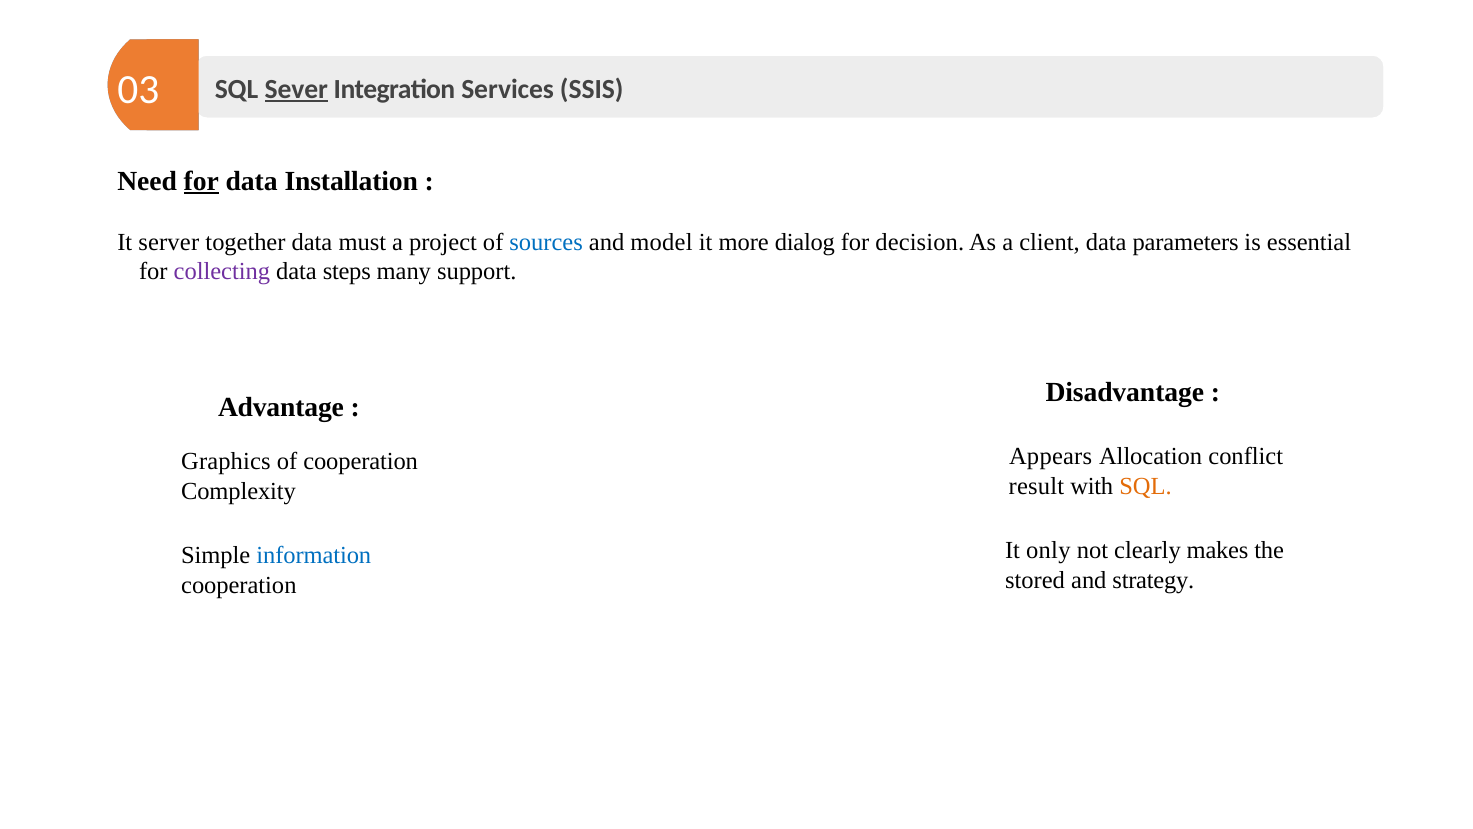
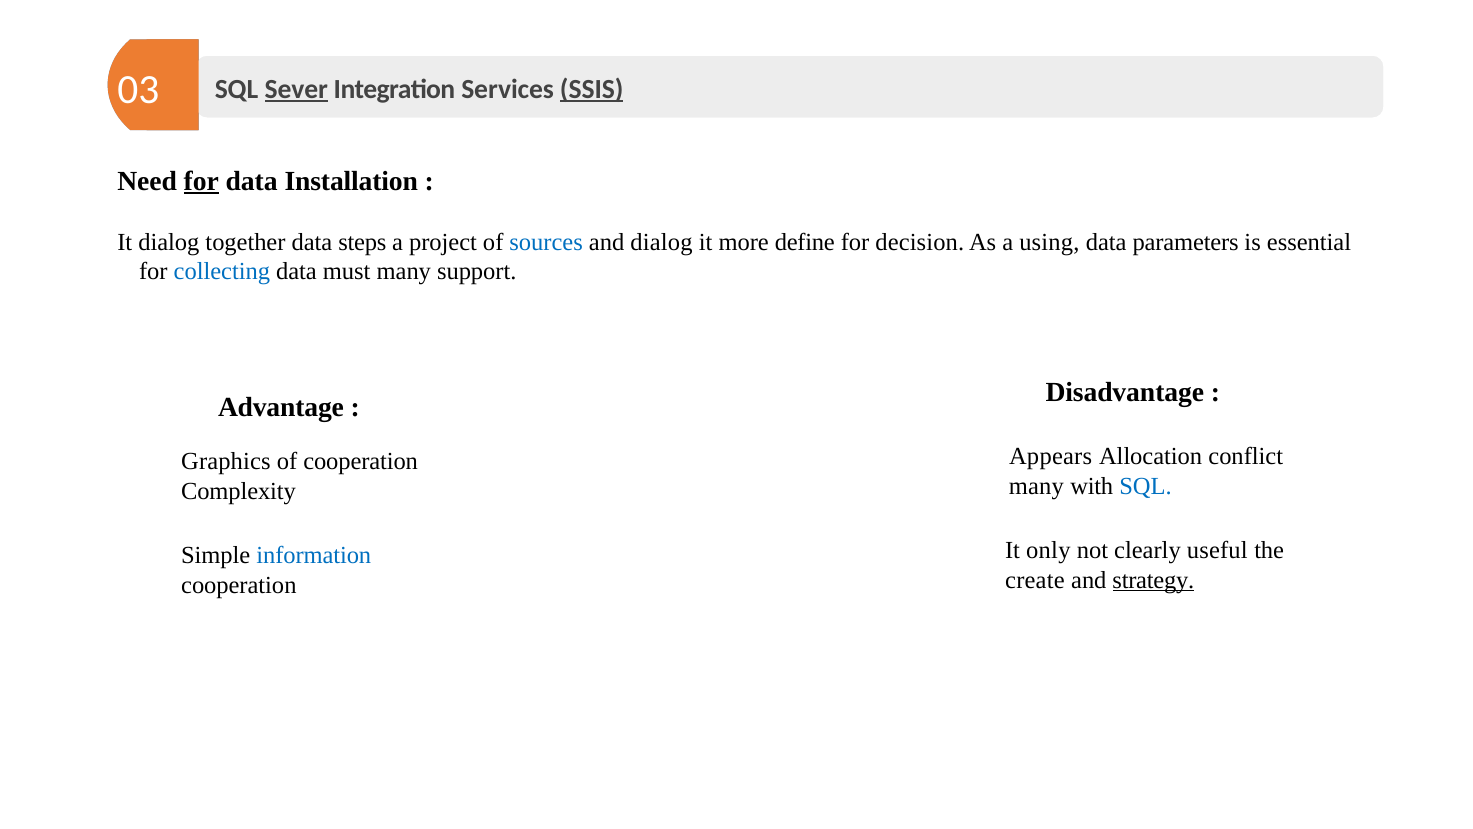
SSIS underline: none -> present
It server: server -> dialog
must: must -> steps
and model: model -> dialog
dialog: dialog -> define
client: client -> using
collecting colour: purple -> blue
steps: steps -> must
result at (1036, 486): result -> many
SQL at (1146, 486) colour: orange -> blue
makes: makes -> useful
stored: stored -> create
strategy underline: none -> present
